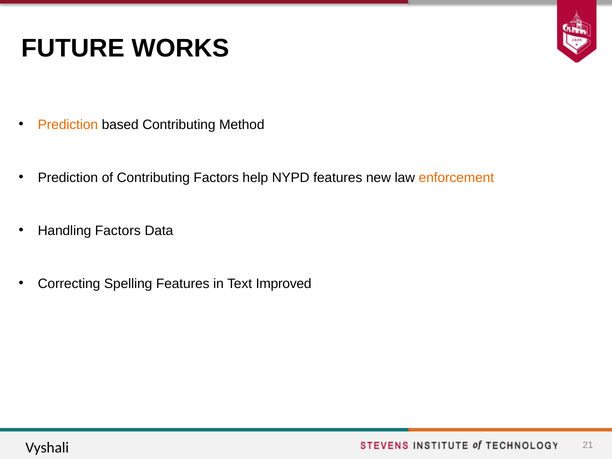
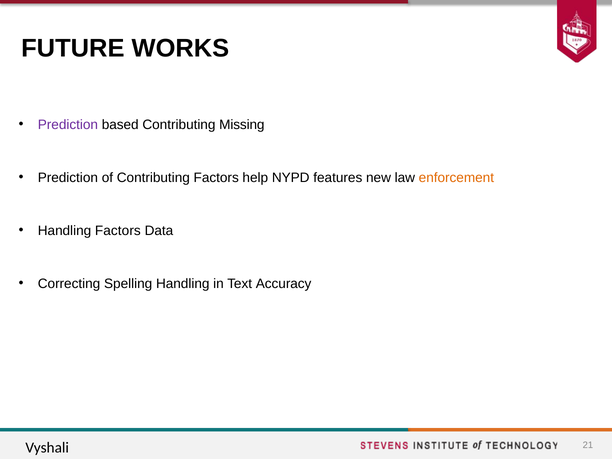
Prediction at (68, 125) colour: orange -> purple
Method: Method -> Missing
Spelling Features: Features -> Handling
Improved: Improved -> Accuracy
